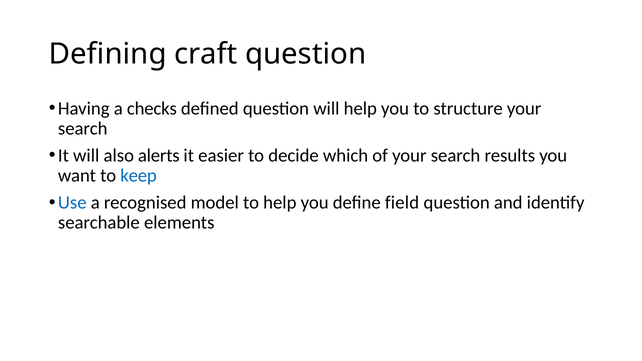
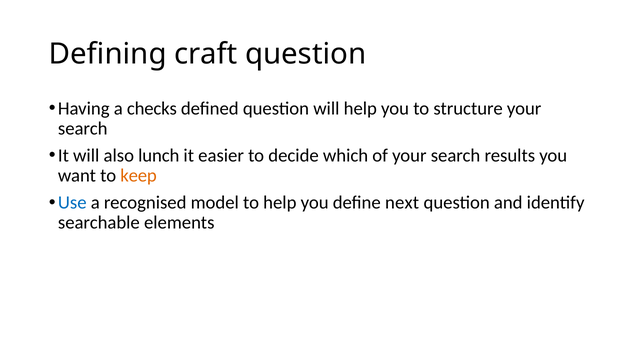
alerts: alerts -> lunch
keep colour: blue -> orange
field: field -> next
